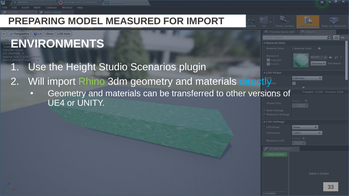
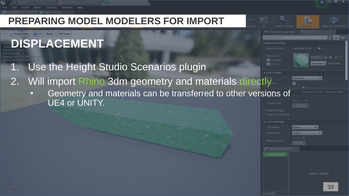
MEASURED: MEASURED -> MODELERS
ENVIRONMENTS: ENVIRONMENTS -> DISPLACEMENT
directly colour: light blue -> light green
